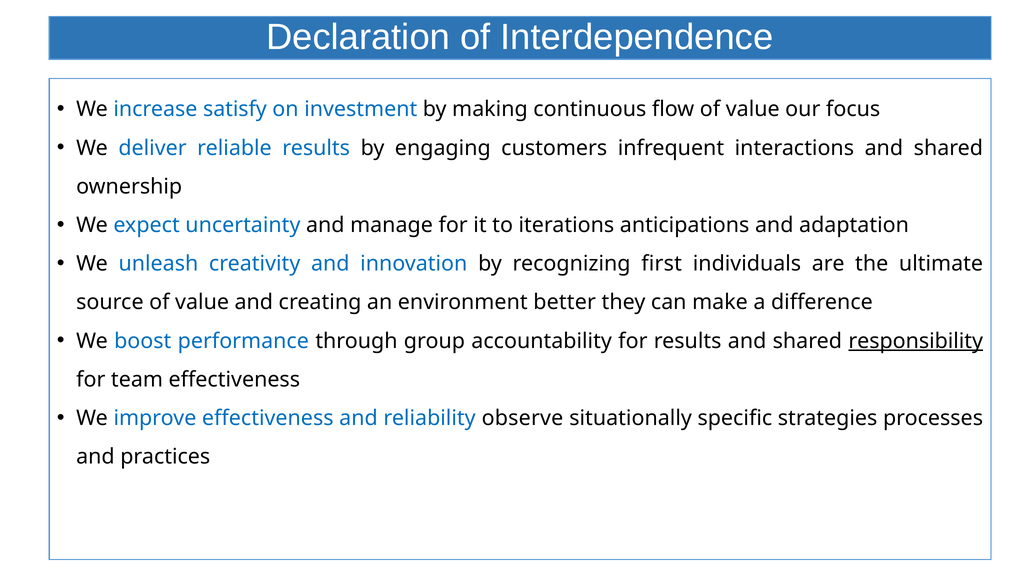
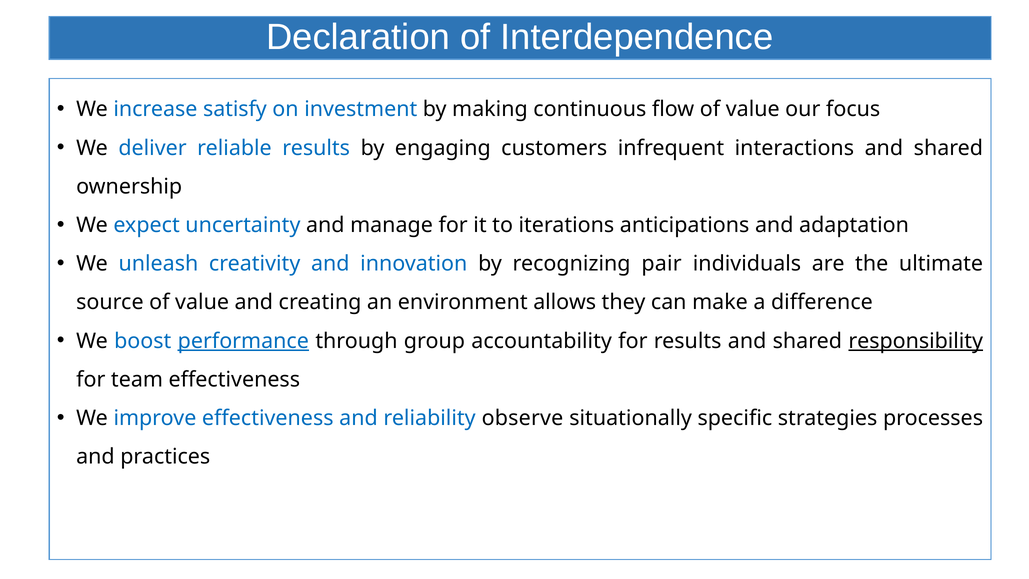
first: first -> pair
better: better -> allows
performance underline: none -> present
